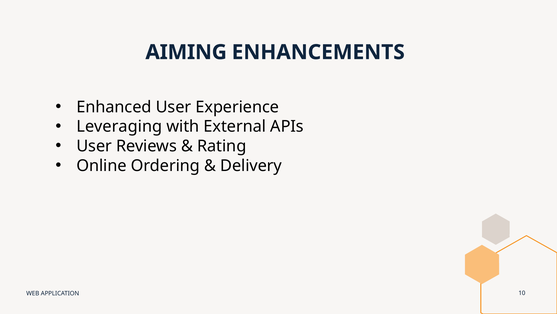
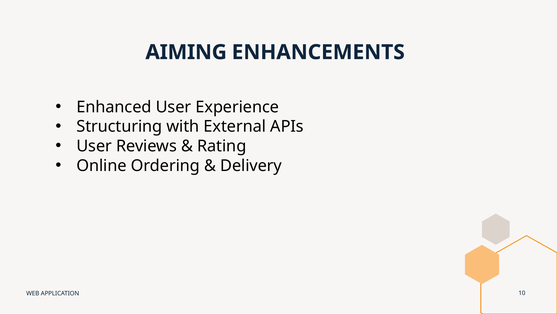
Leveraging: Leveraging -> Structuring
